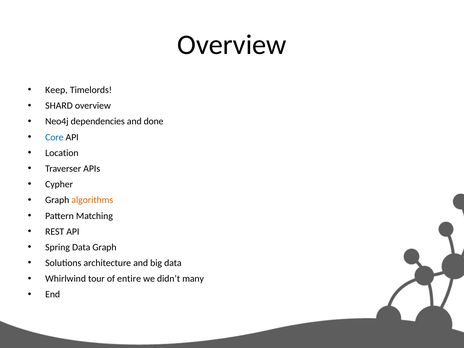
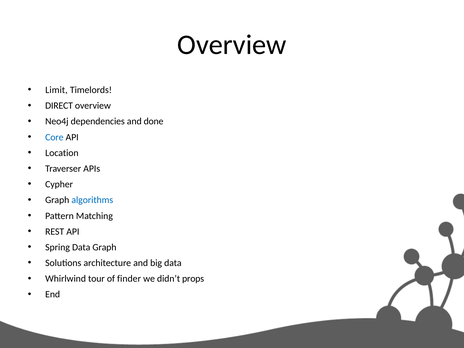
Keep: Keep -> Limit
SHARD: SHARD -> DIRECT
algorithms colour: orange -> blue
entire: entire -> finder
many: many -> props
